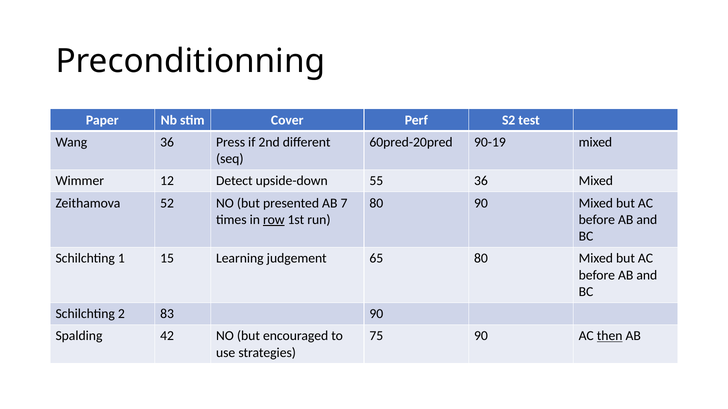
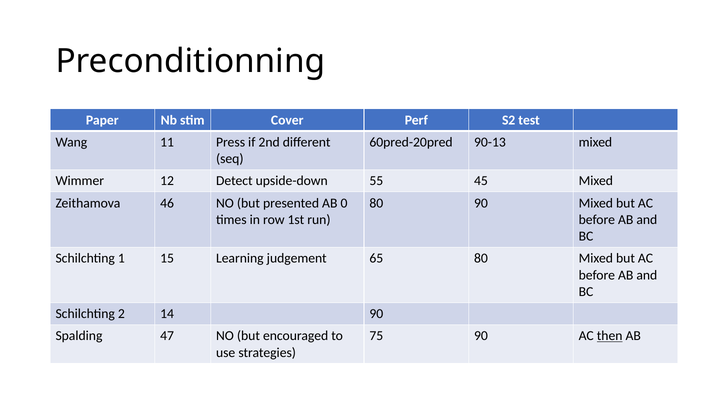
Wang 36: 36 -> 11
90-19: 90-19 -> 90-13
55 36: 36 -> 45
52: 52 -> 46
7: 7 -> 0
row underline: present -> none
83: 83 -> 14
42: 42 -> 47
